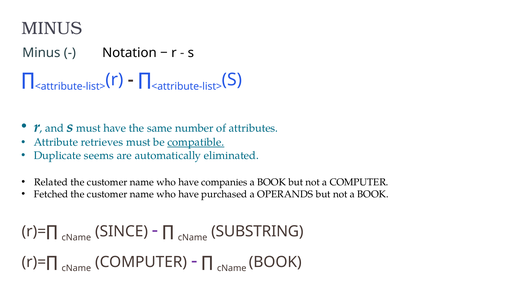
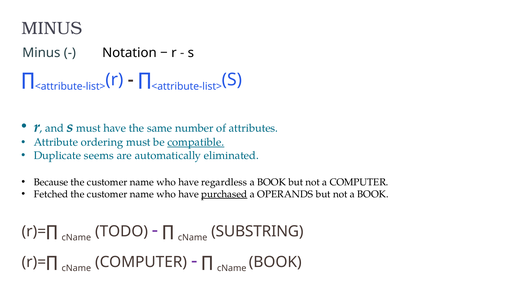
retrieves: retrieves -> ordering
Related: Related -> Because
companies: companies -> regardless
purchased underline: none -> present
SINCE: SINCE -> TODO
